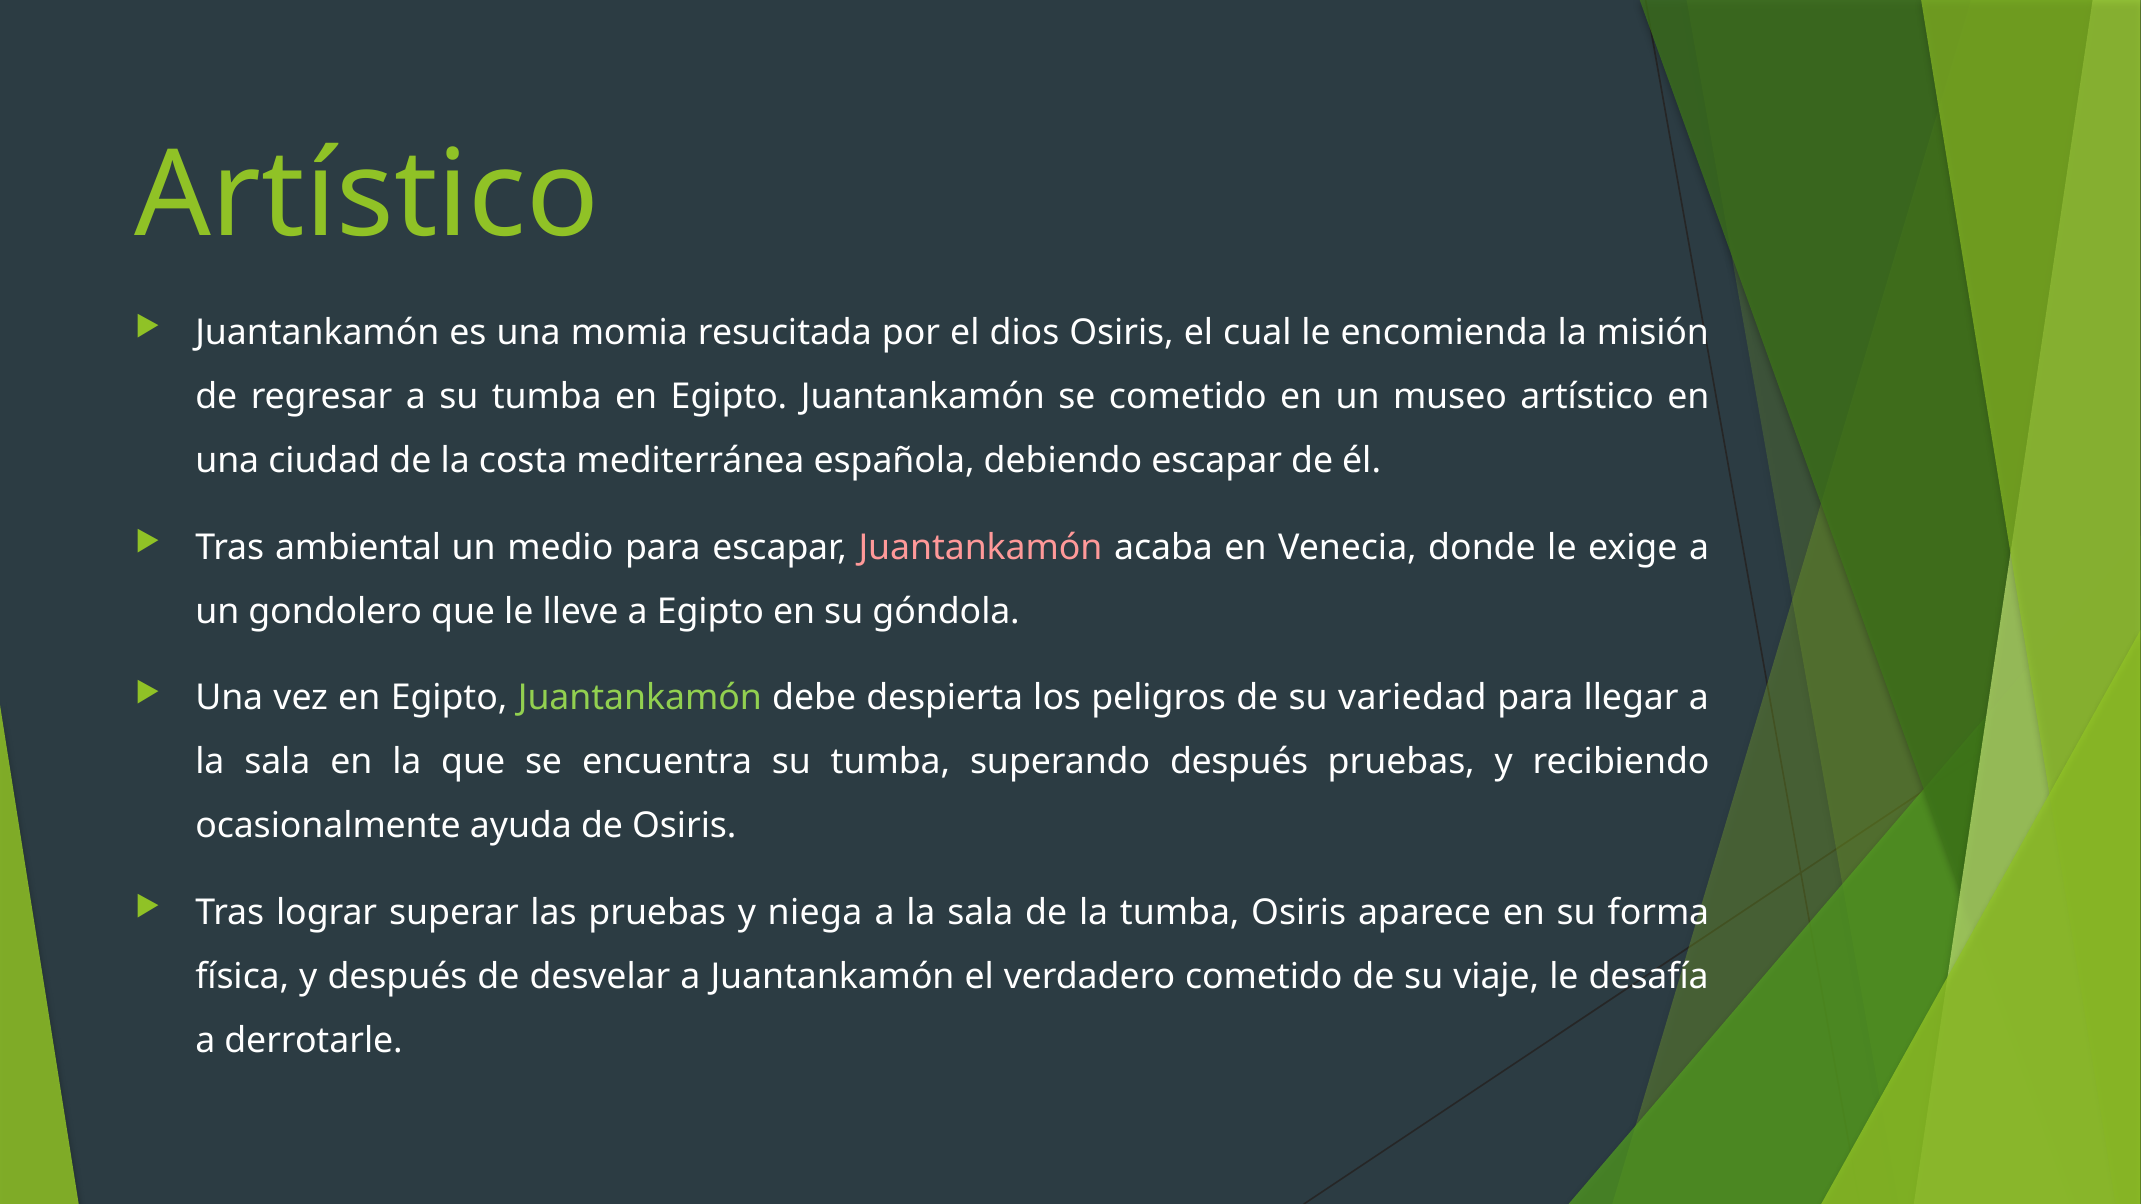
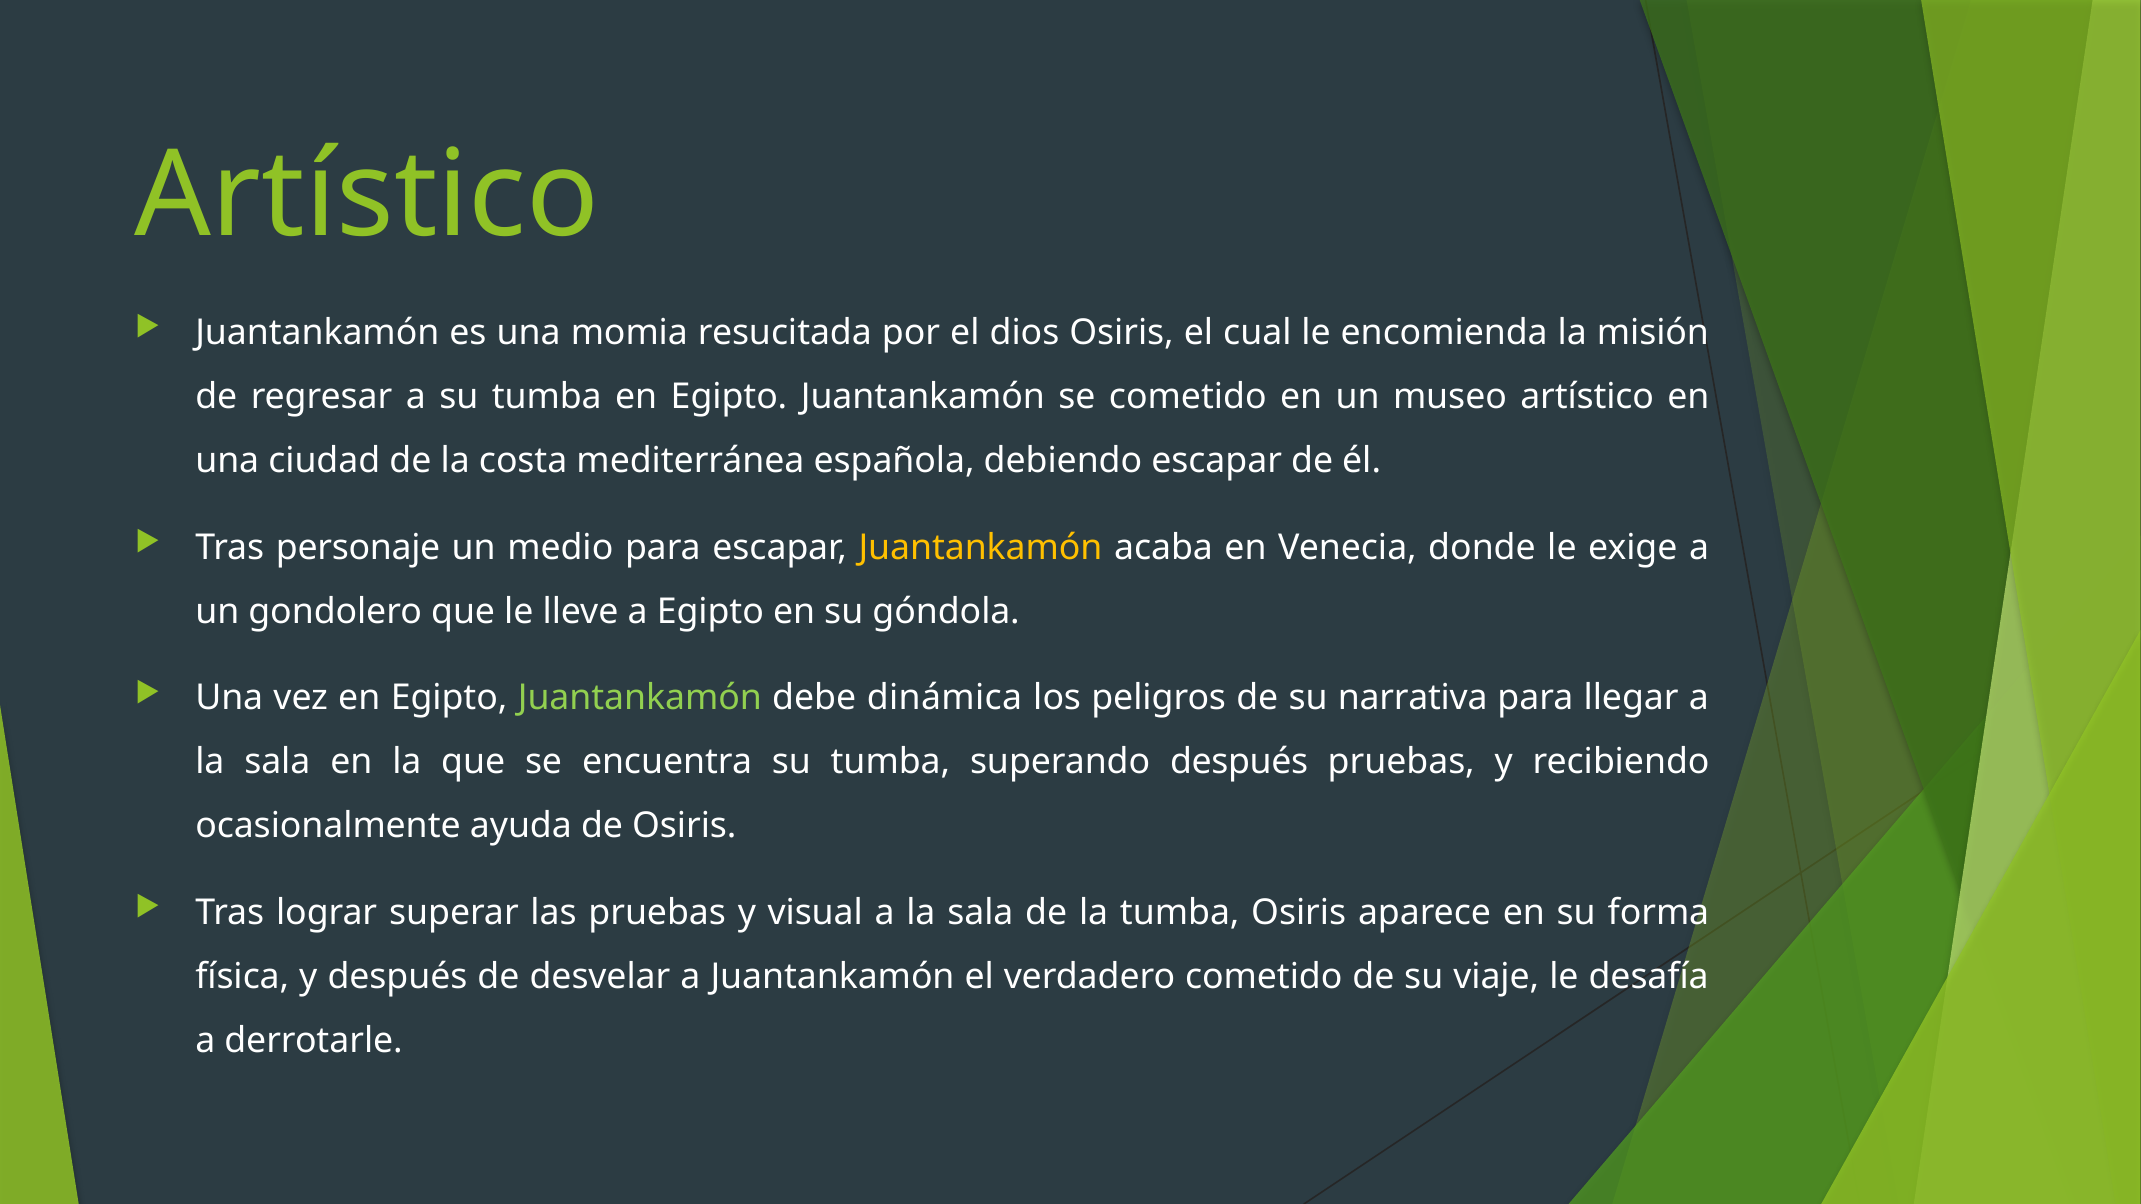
ambiental: ambiental -> personaje
Juantankamón at (980, 547) colour: pink -> yellow
despierta: despierta -> dinámica
variedad: variedad -> narrativa
niega: niega -> visual
